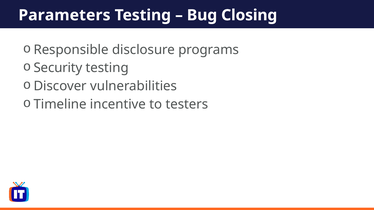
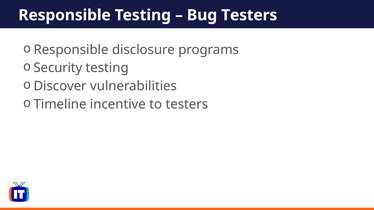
Parameters at (64, 15): Parameters -> Responsible
Bug Closing: Closing -> Testers
